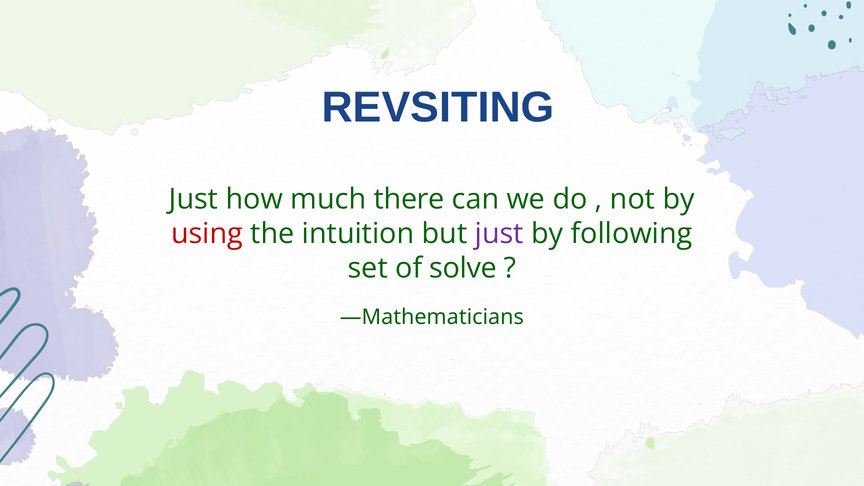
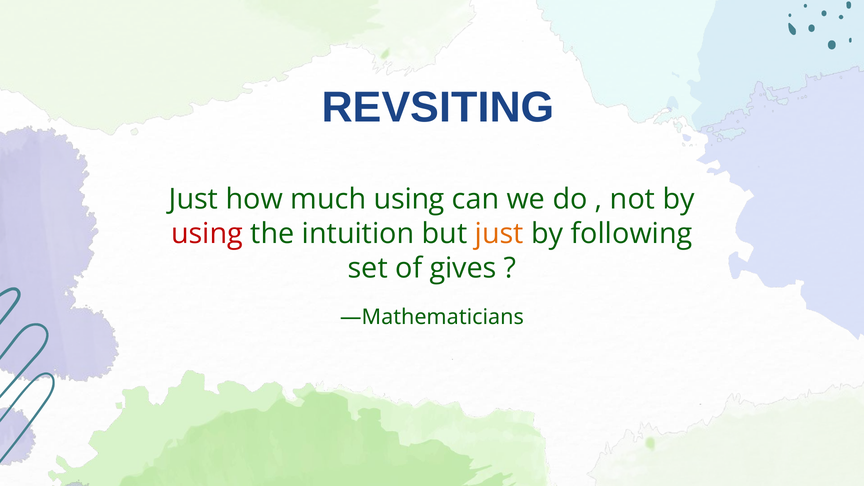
much there: there -> using
just at (499, 234) colour: purple -> orange
solve: solve -> gives
